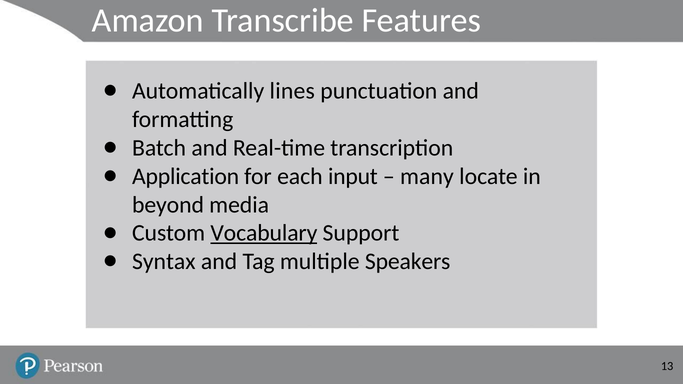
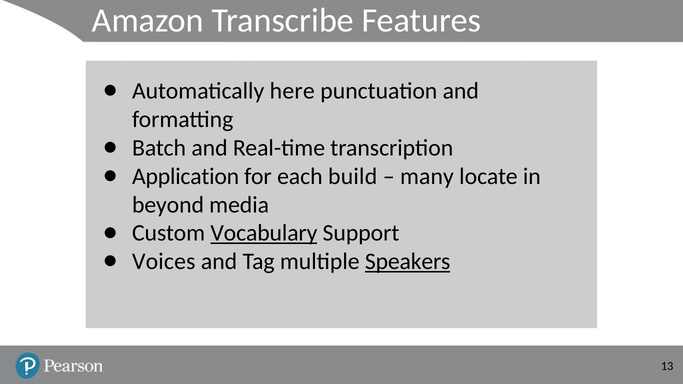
lines: lines -> here
input: input -> build
Syntax: Syntax -> Voices
Speakers underline: none -> present
